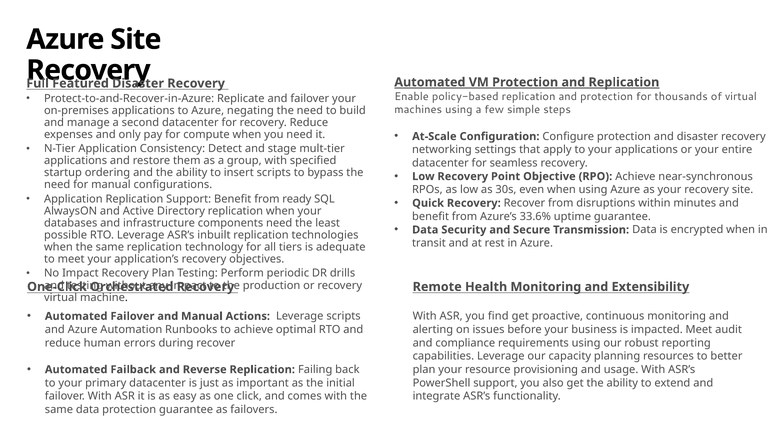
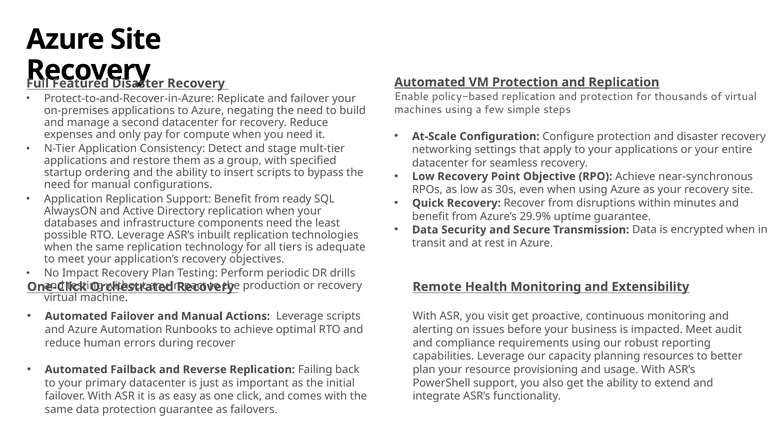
33.6%: 33.6% -> 29.9%
find: find -> visit
